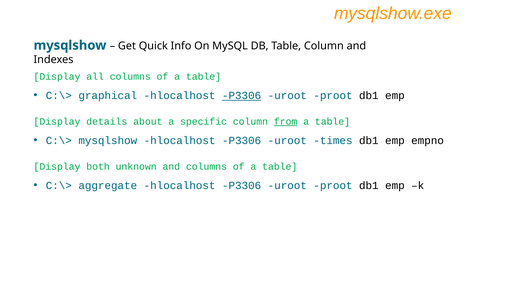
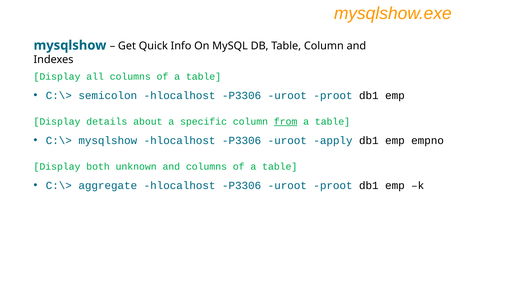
graphical: graphical -> semicolon
P3306 at (242, 96) underline: present -> none
times: times -> apply
